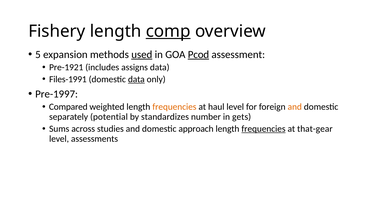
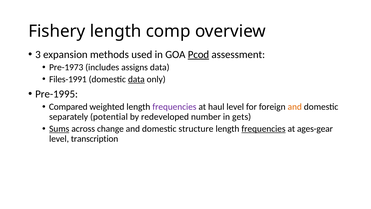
comp underline: present -> none
5: 5 -> 3
used underline: present -> none
Pre-1921: Pre-1921 -> Pre-1973
Pre-1997: Pre-1997 -> Pre-1995
frequencies at (174, 107) colour: orange -> purple
standardizes: standardizes -> redeveloped
Sums underline: none -> present
studies: studies -> change
approach: approach -> structure
that-gear: that-gear -> ages-gear
assessments: assessments -> transcription
